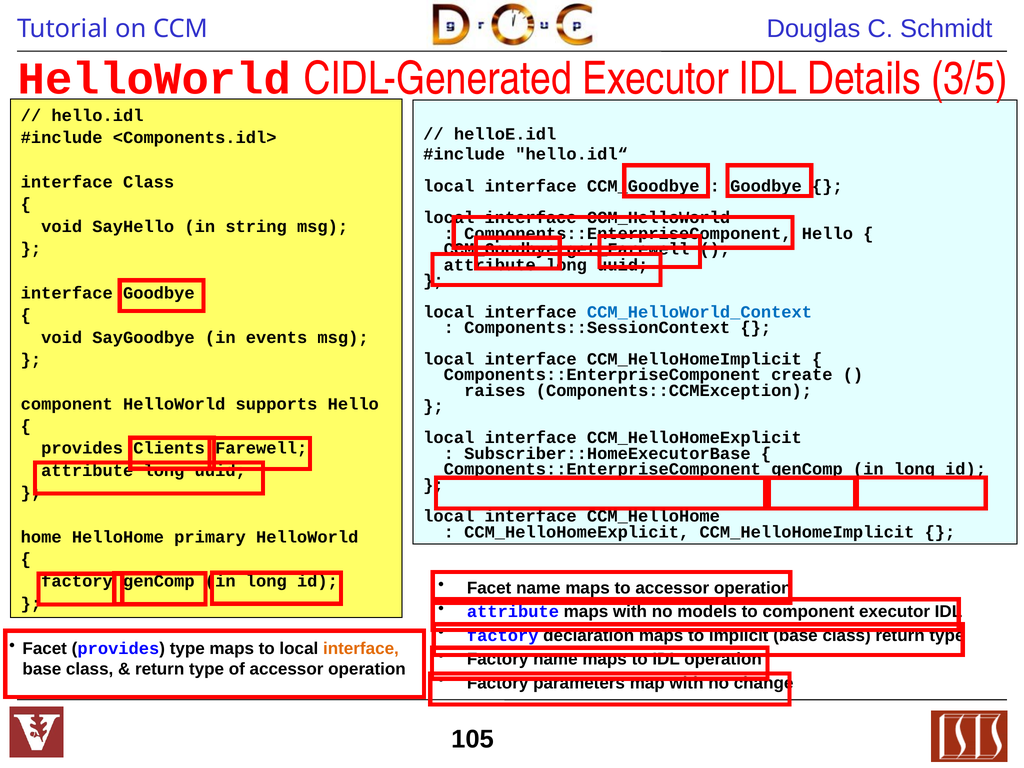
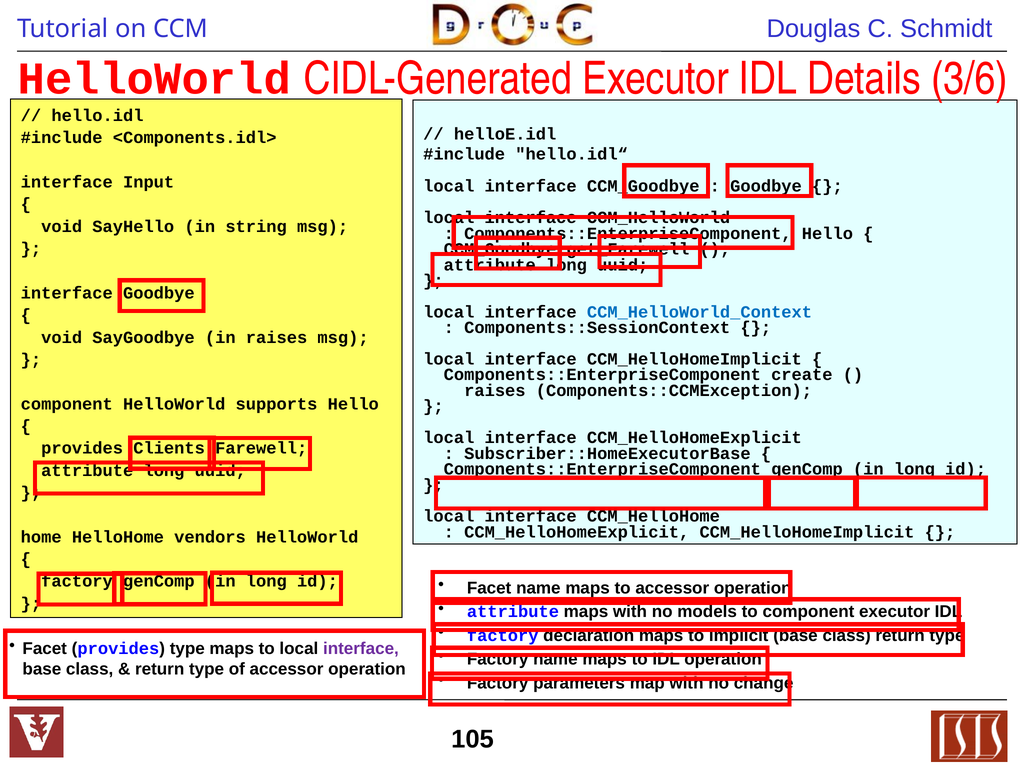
3/5: 3/5 -> 3/6
interface Class: Class -> Input
in events: events -> raises
primary: primary -> vendors
interface at (361, 649) colour: orange -> purple
